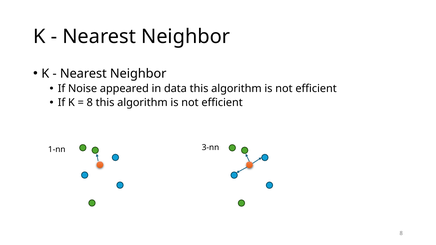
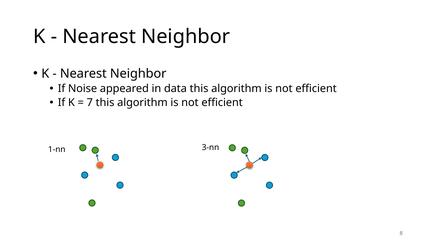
8 at (90, 103): 8 -> 7
